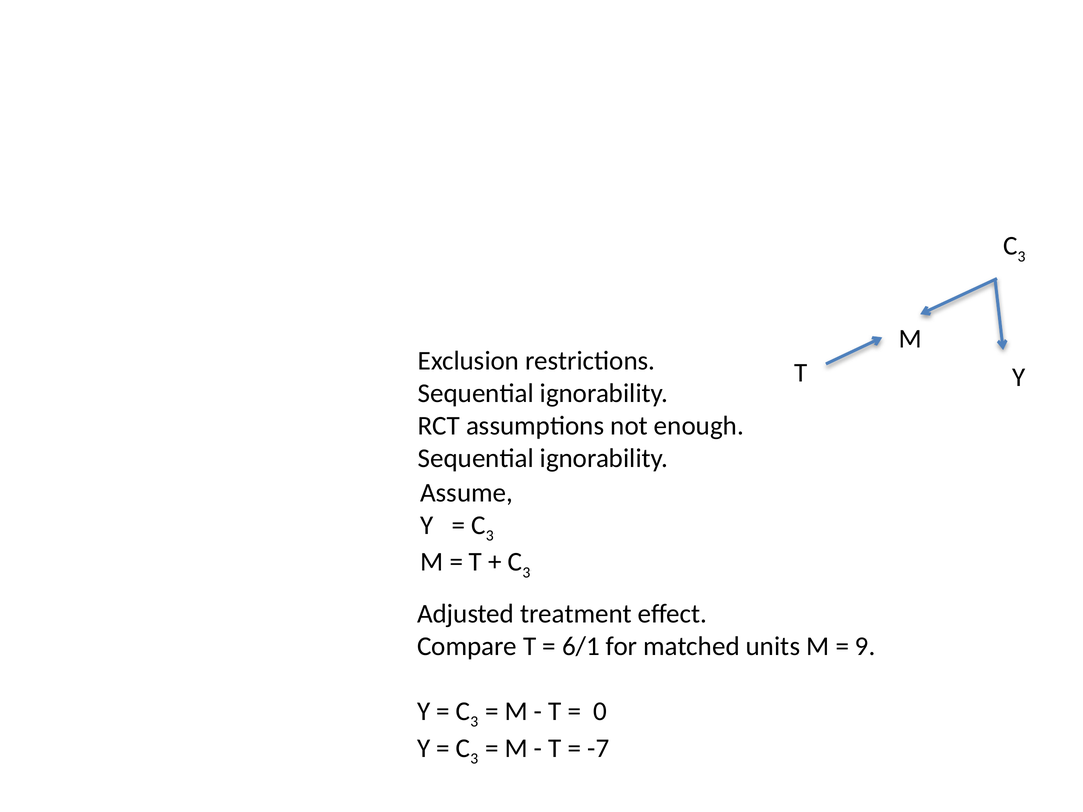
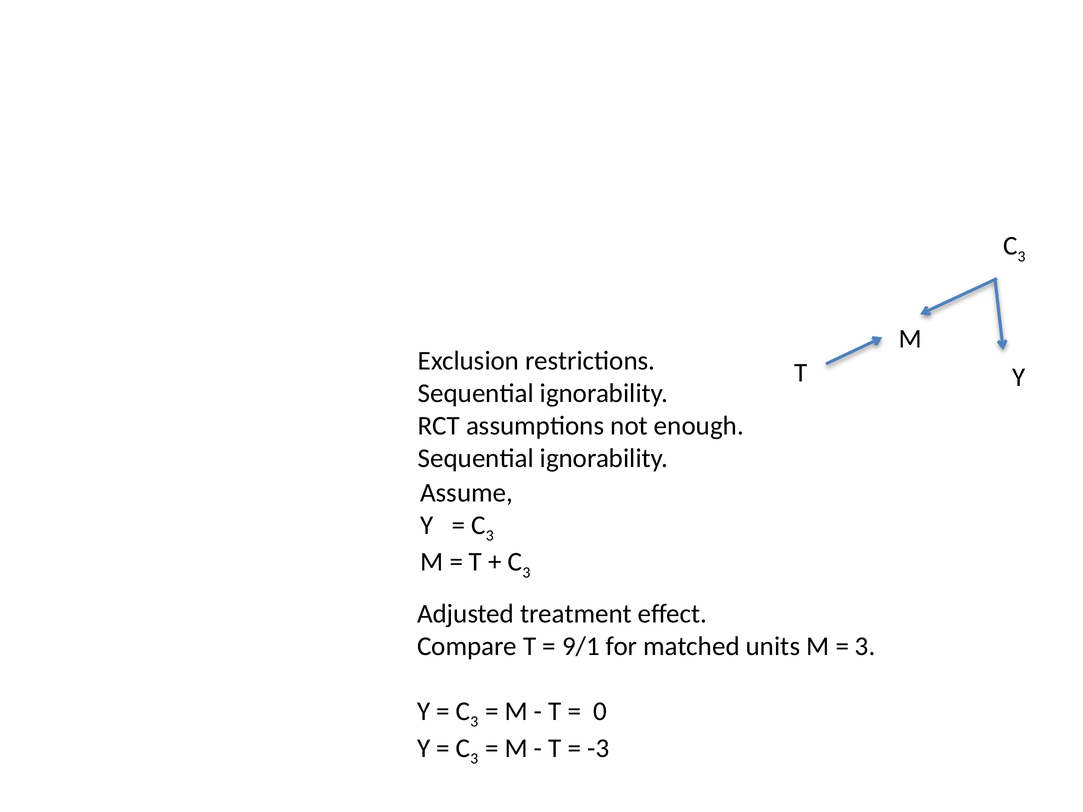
6/1: 6/1 -> 9/1
9 at (865, 646): 9 -> 3
-7: -7 -> -3
